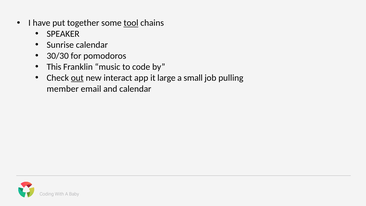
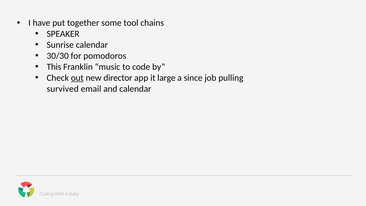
tool underline: present -> none
interact: interact -> director
small: small -> since
member: member -> survived
